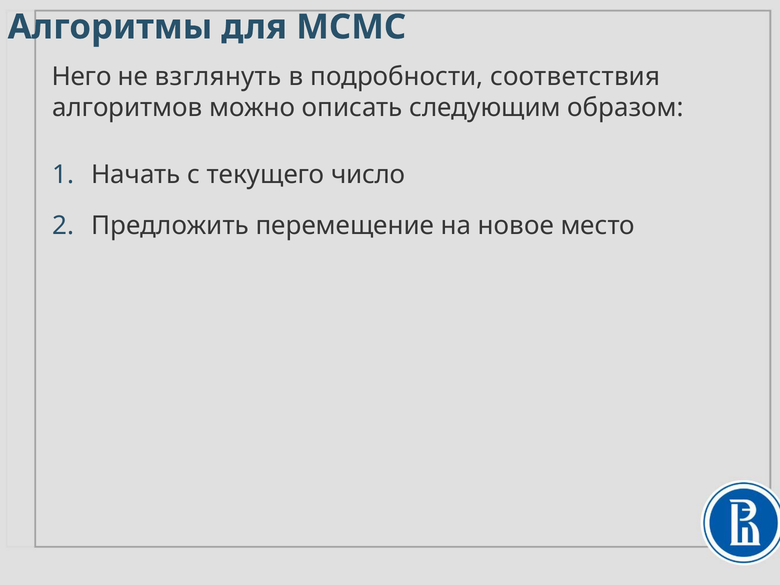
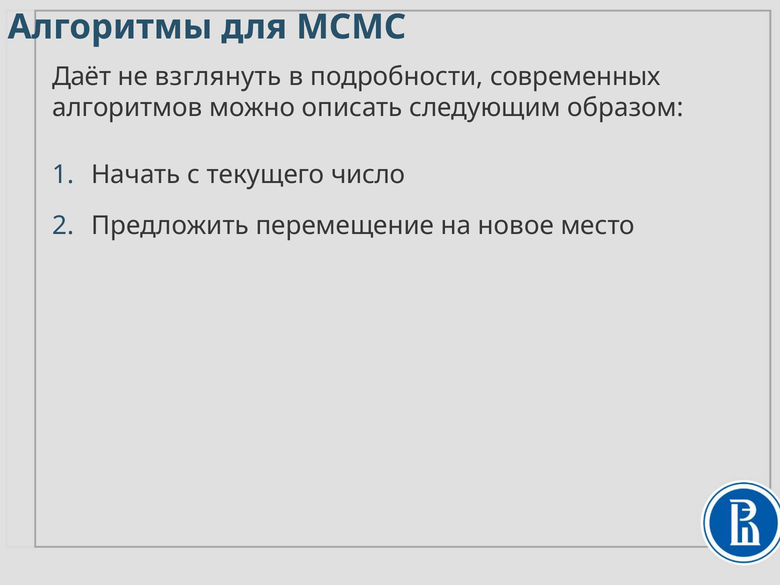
Него: Него -> Даёт
соответствия: соответствия -> современных
